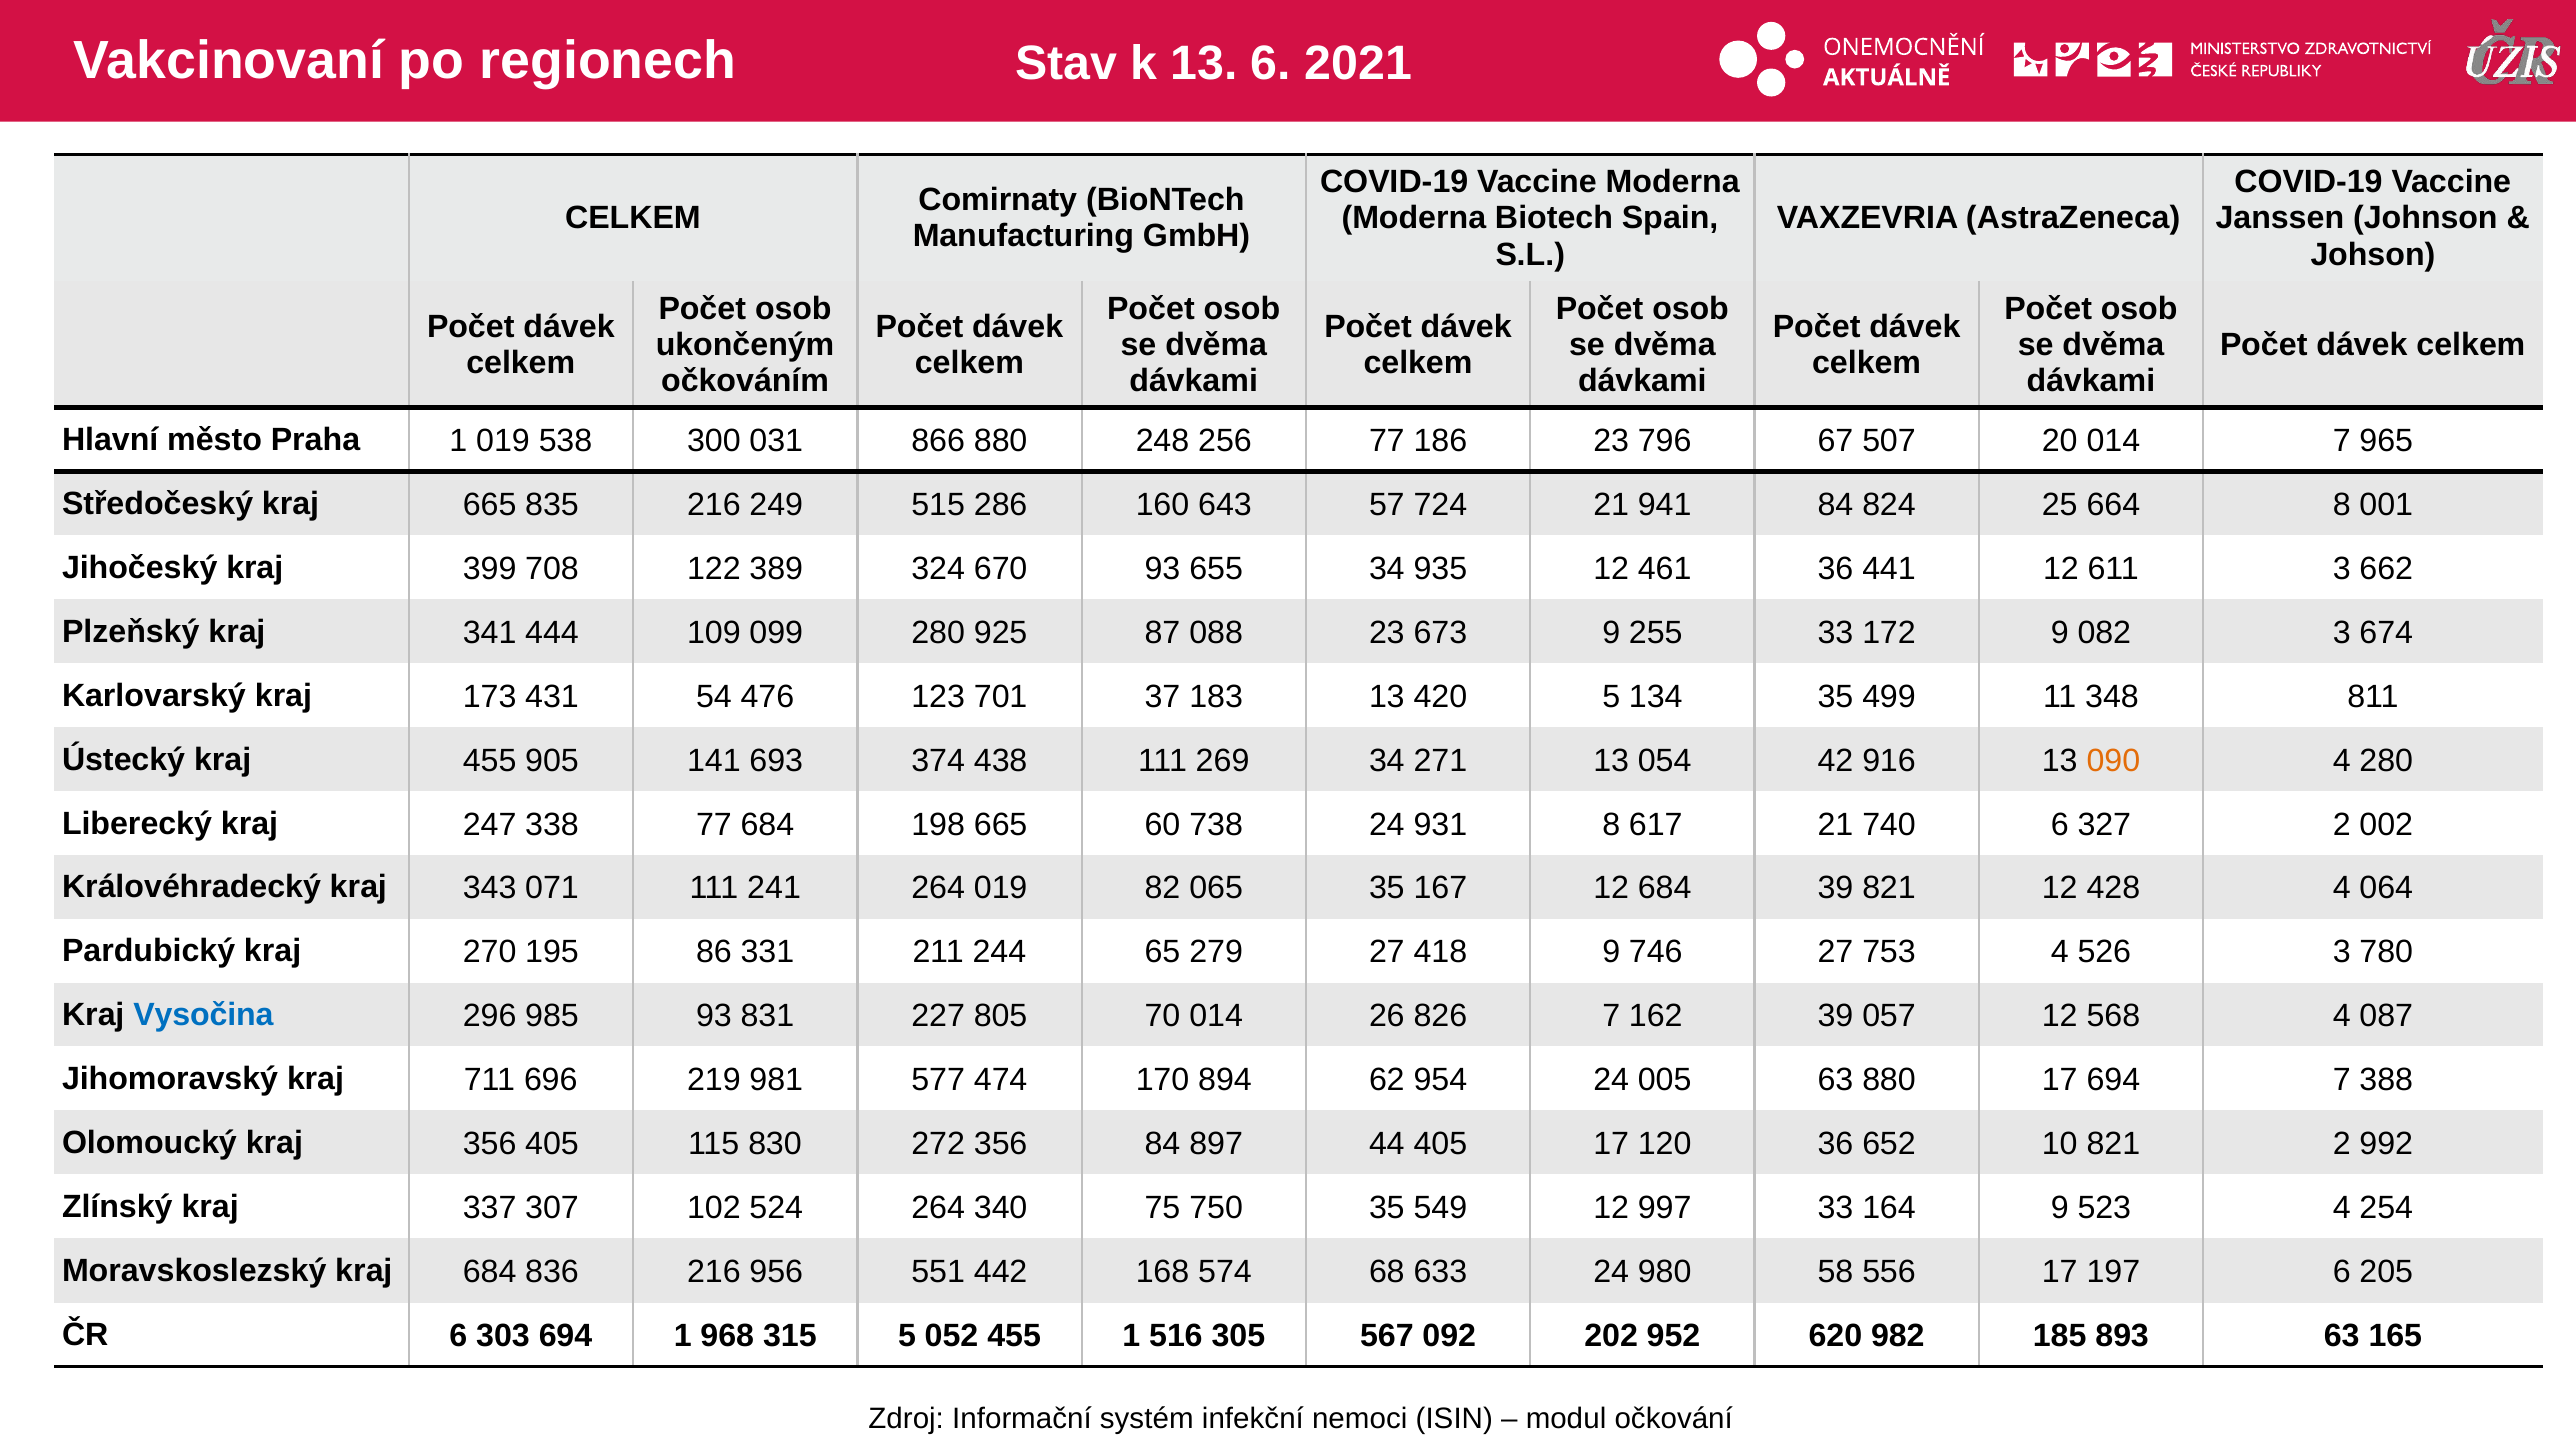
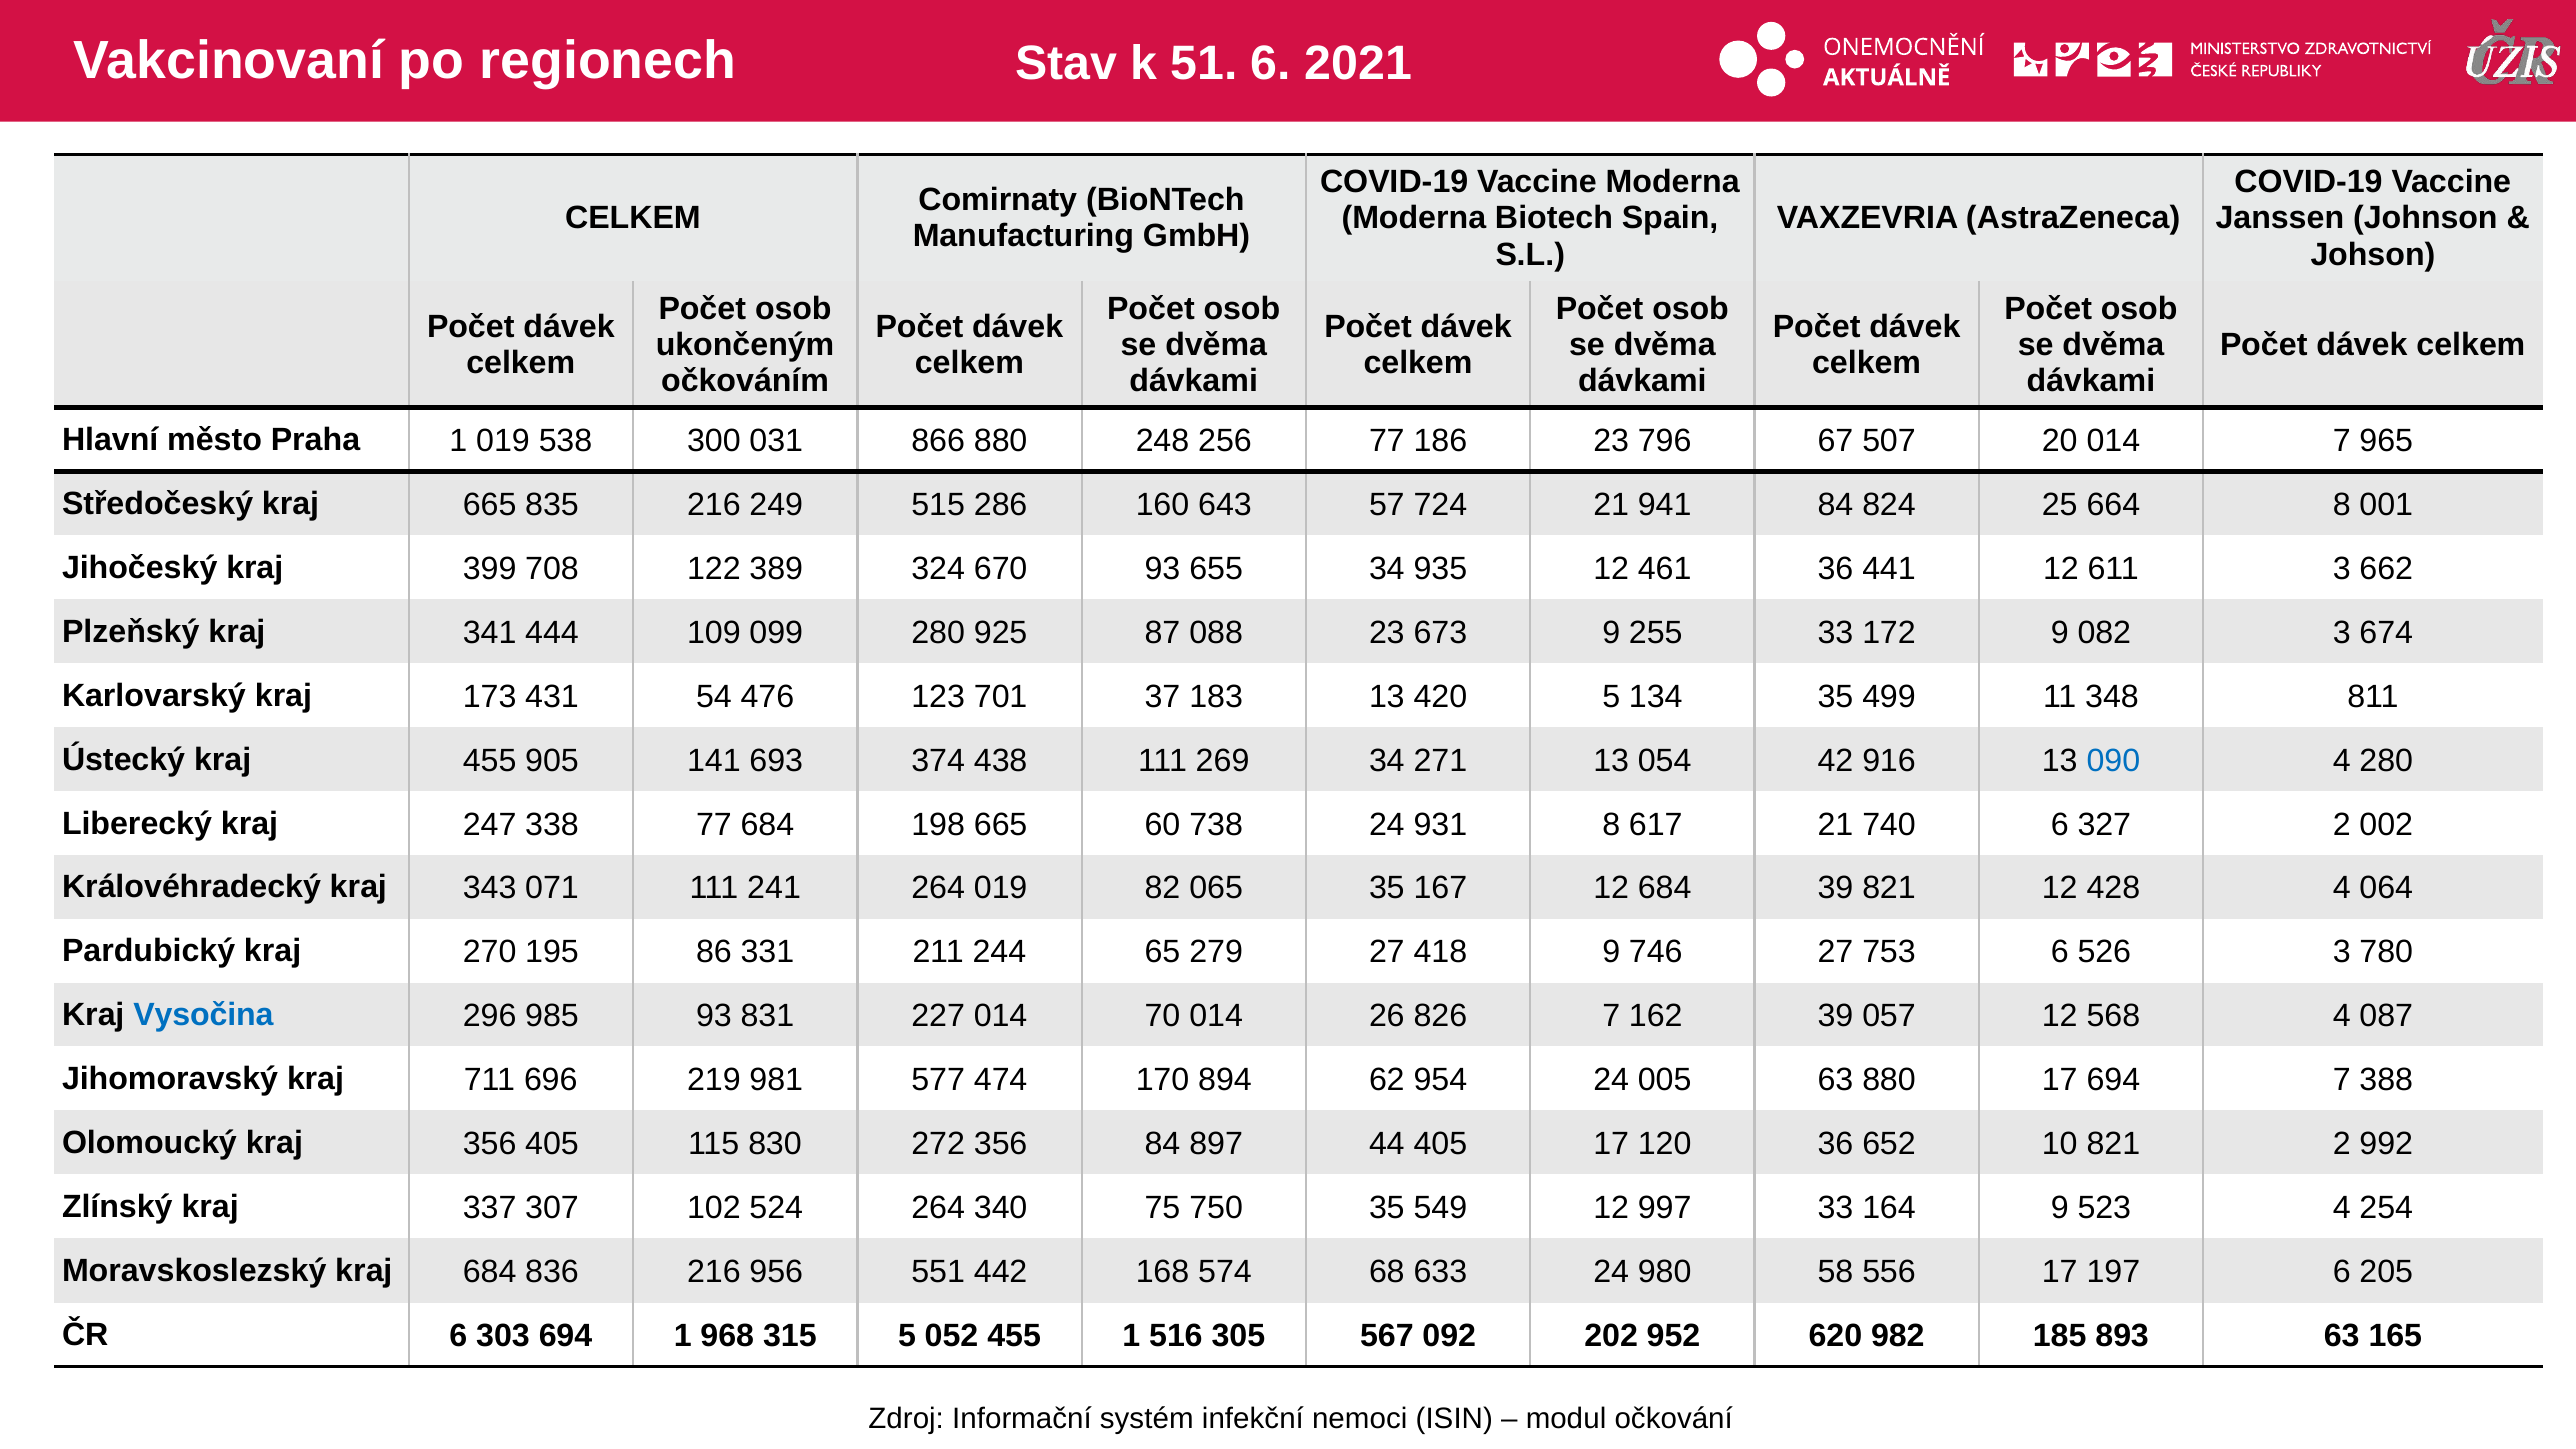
k 13: 13 -> 51
090 colour: orange -> blue
753 4: 4 -> 6
227 805: 805 -> 014
